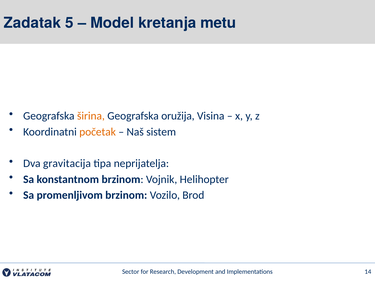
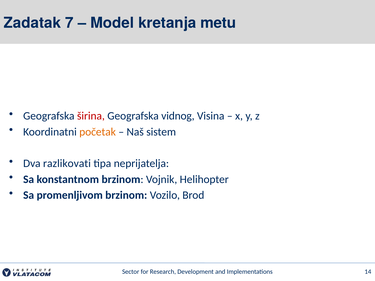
5: 5 -> 7
širina colour: orange -> red
oružija: oružija -> vidnog
gravitacija: gravitacija -> razlikovati
